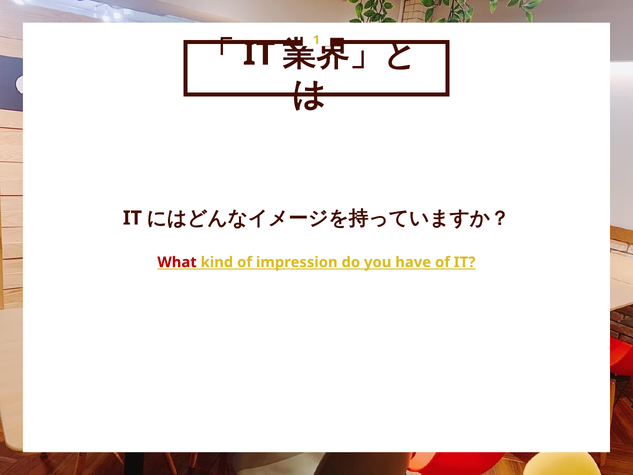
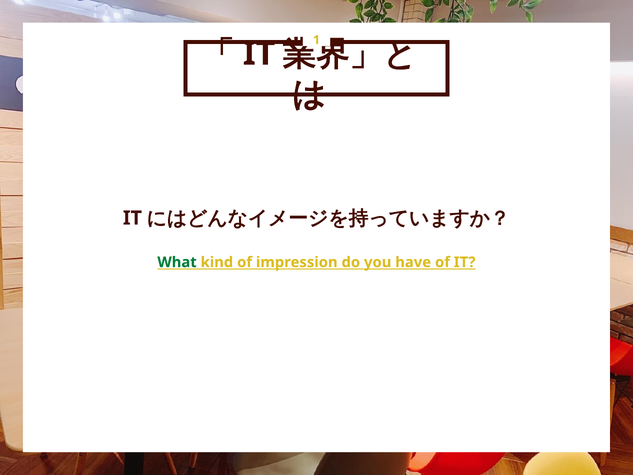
What colour: red -> green
